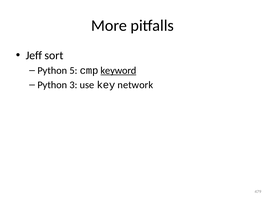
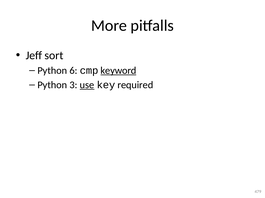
5: 5 -> 6
use underline: none -> present
network: network -> required
